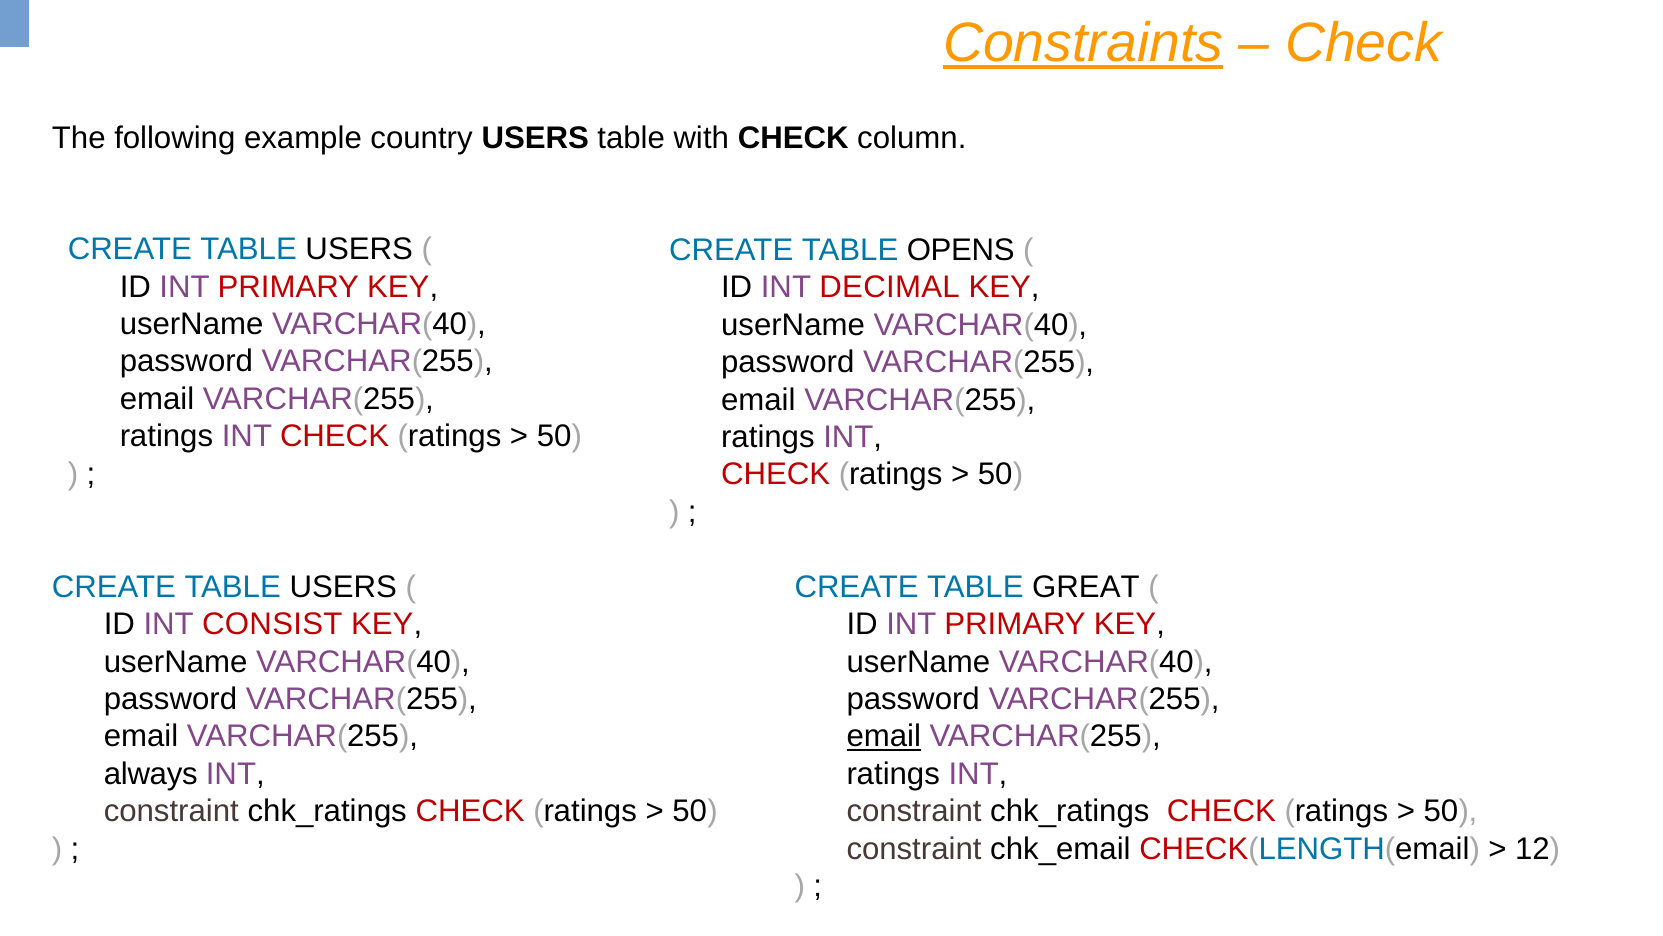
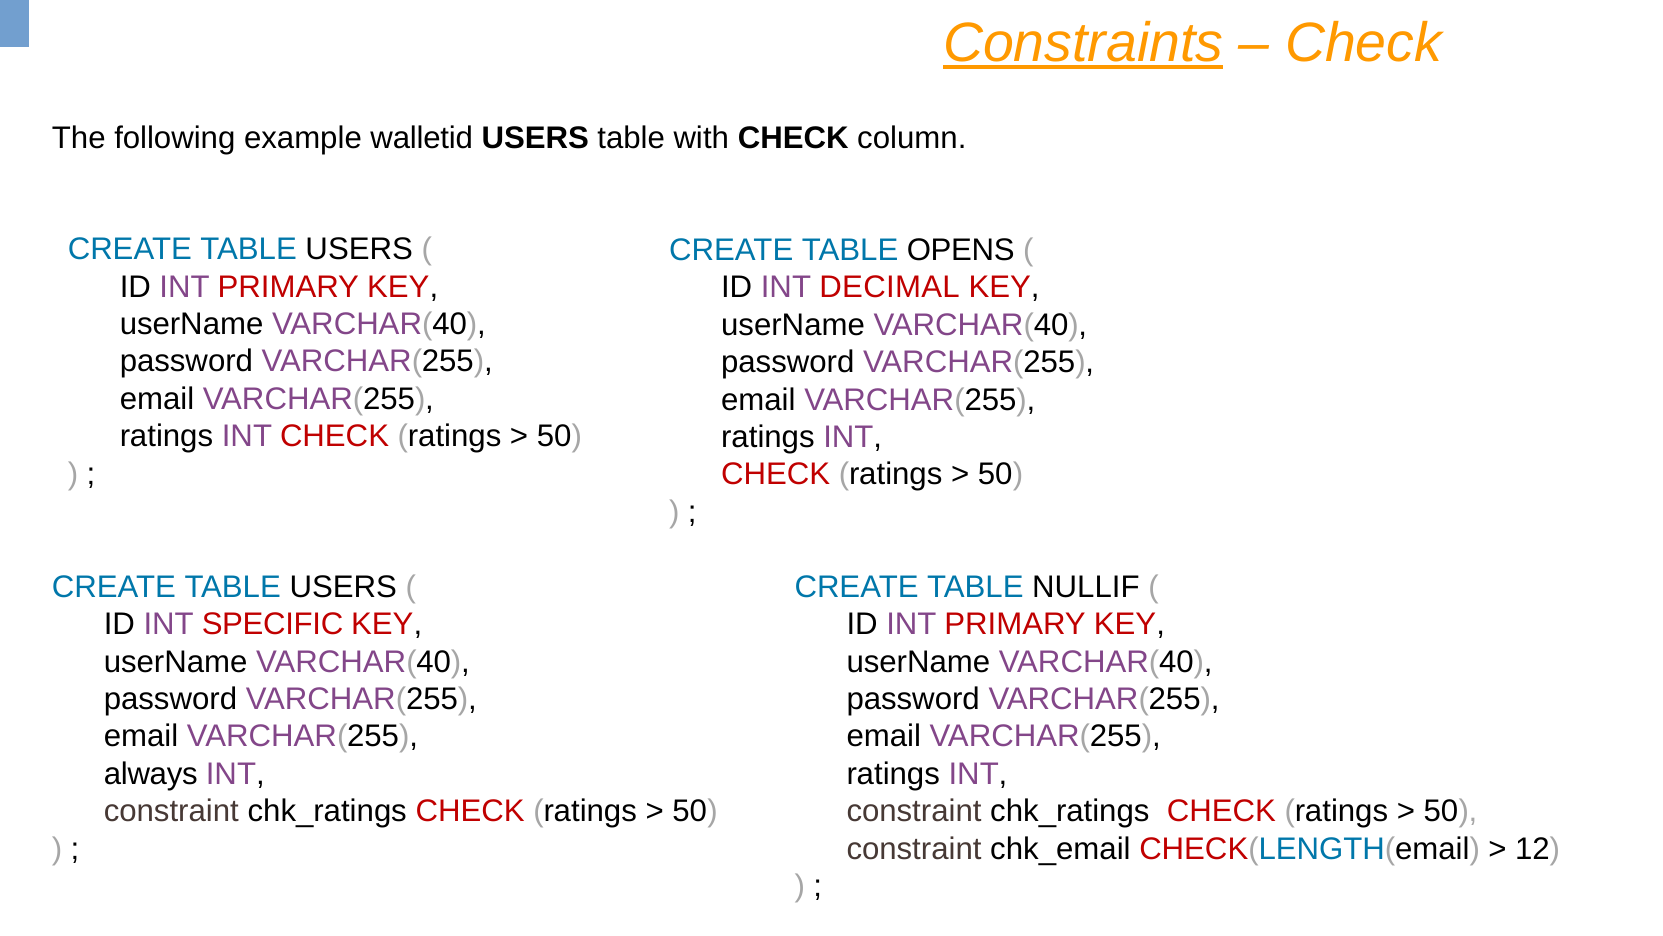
country: country -> walletid
GREAT: GREAT -> NULLIF
CONSIST: CONSIST -> SPECIFIC
email at (884, 736) underline: present -> none
